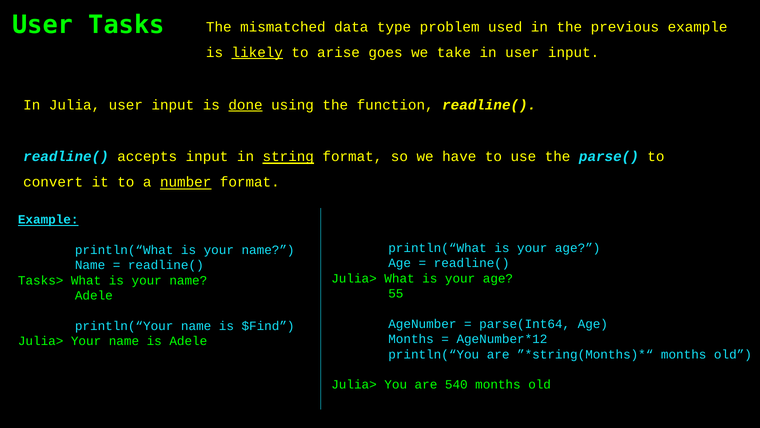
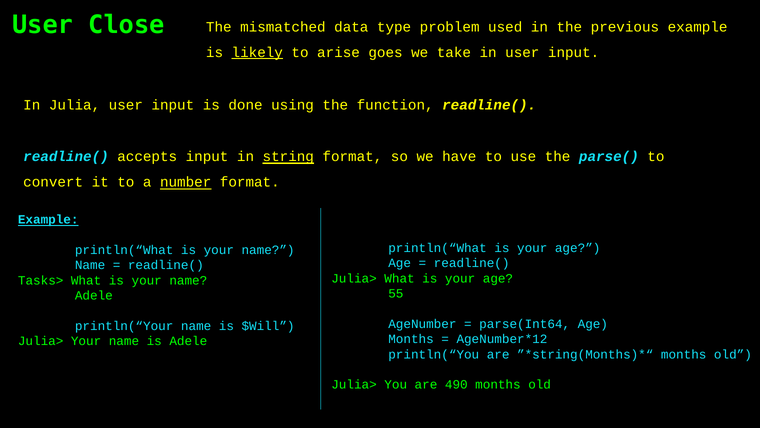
Tasks: Tasks -> Close
done underline: present -> none
$Find: $Find -> $Will
540: 540 -> 490
